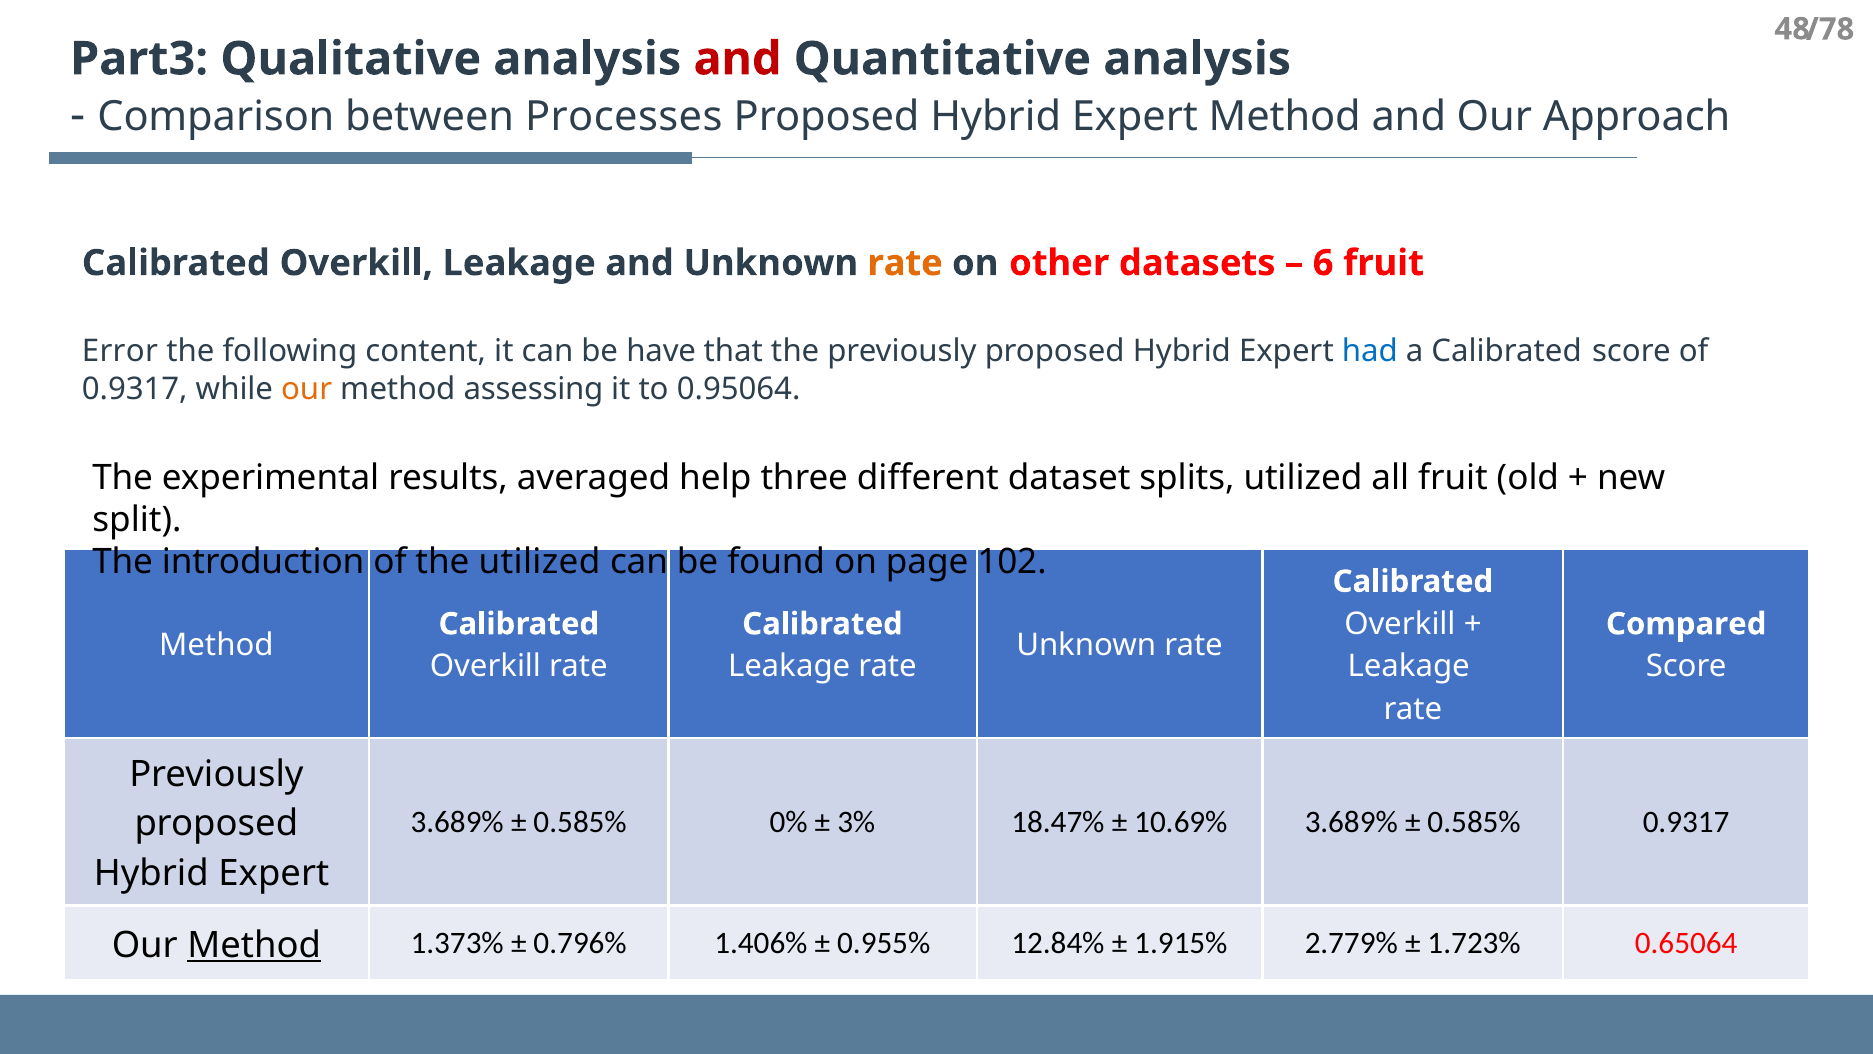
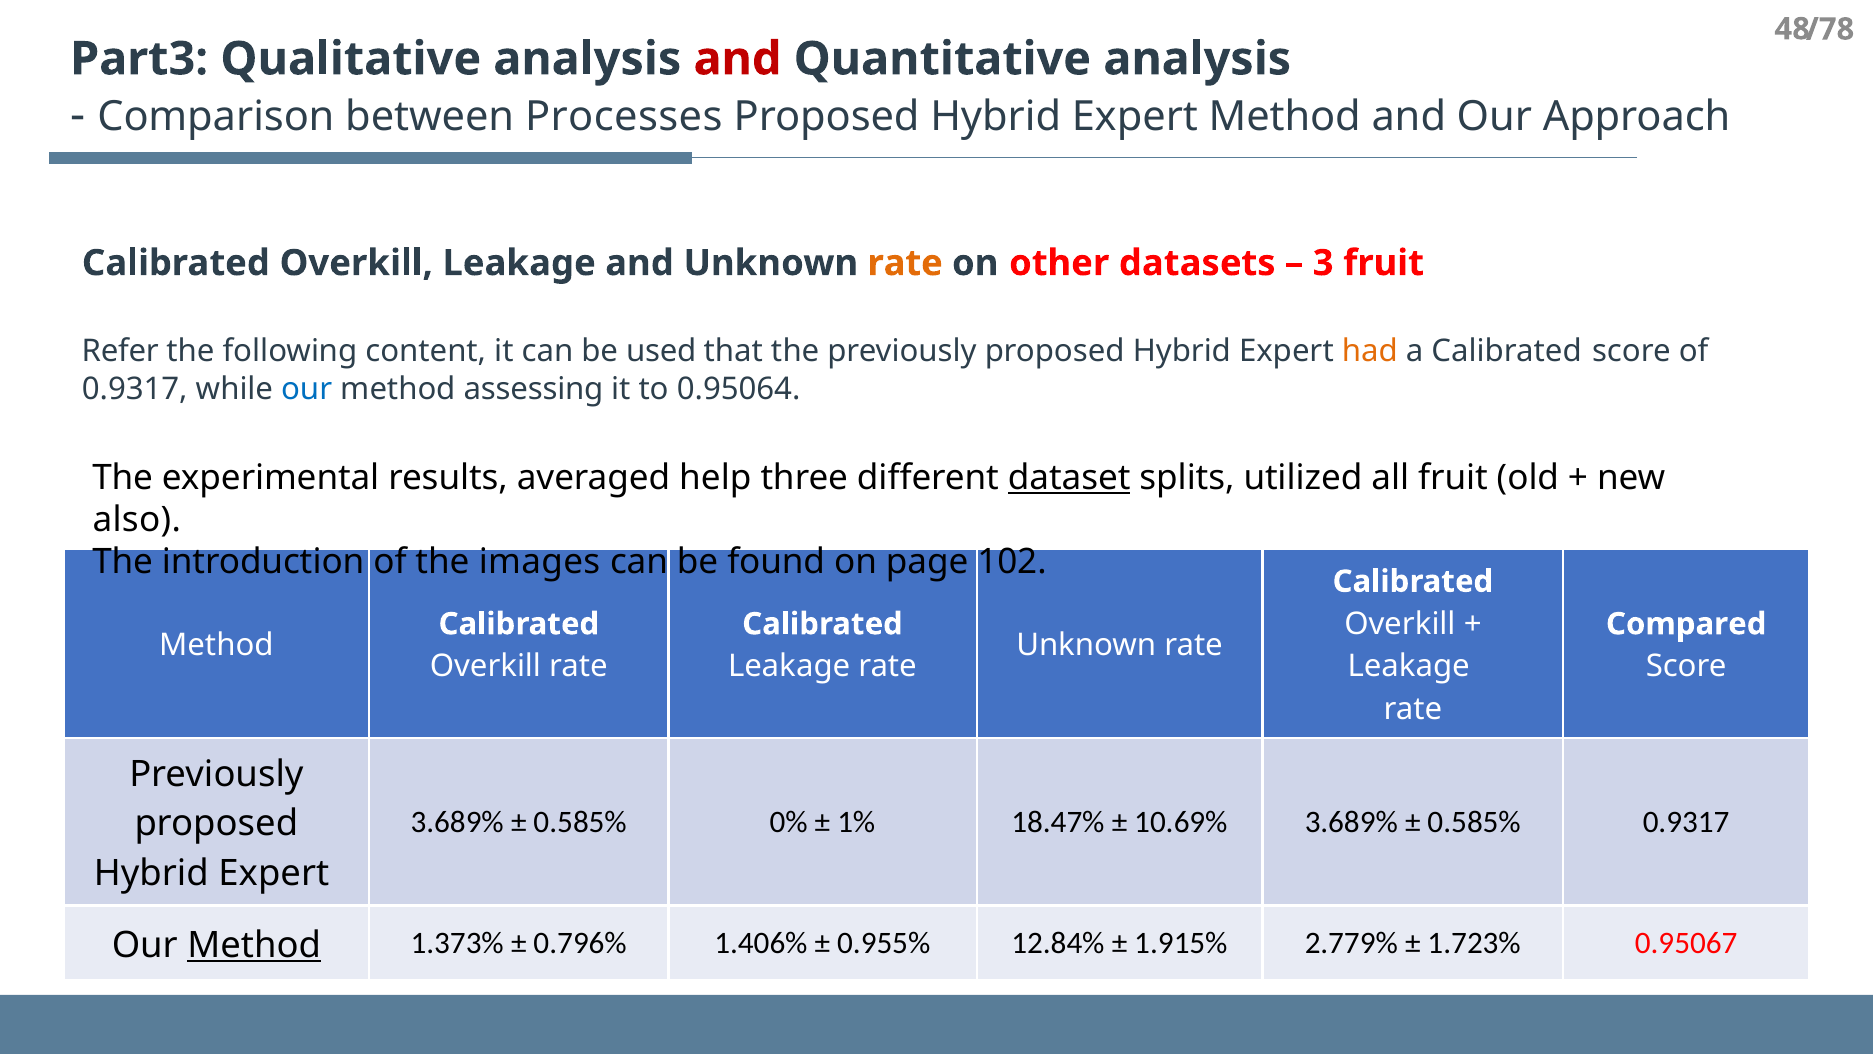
6: 6 -> 3
Error: Error -> Refer
have: have -> used
had colour: blue -> orange
our at (307, 389) colour: orange -> blue
dataset underline: none -> present
split: split -> also
the utilized: utilized -> images
3%: 3% -> 1%
0.65064: 0.65064 -> 0.95067
